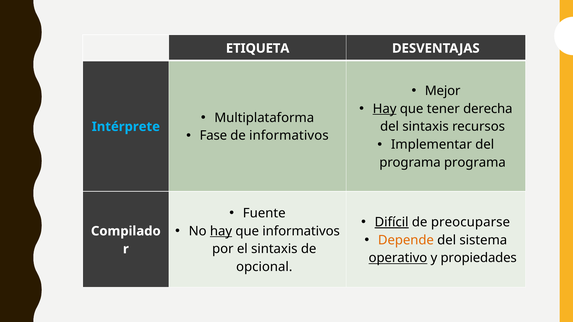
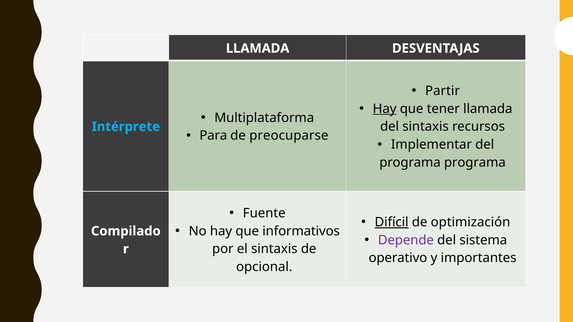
ETIQUETA at (258, 48): ETIQUETA -> LLAMADA
Mejor: Mejor -> Partir
tener derecha: derecha -> llamada
Fase: Fase -> Para
de informativos: informativos -> preocuparse
preocuparse: preocuparse -> optimización
hay at (221, 231) underline: present -> none
Depende colour: orange -> purple
operativo underline: present -> none
propiedades: propiedades -> importantes
